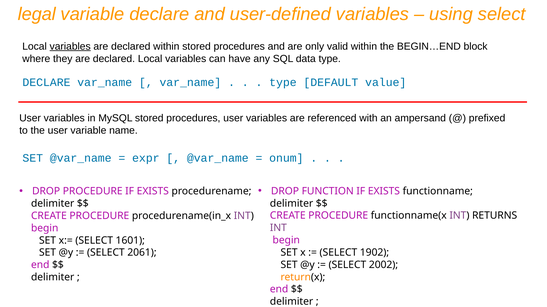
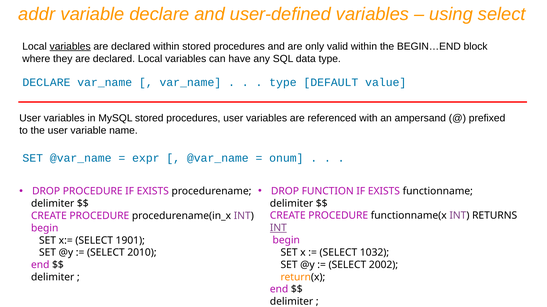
legal: legal -> addr
INT at (278, 228) underline: none -> present
1601: 1601 -> 1901
1902: 1902 -> 1032
2061: 2061 -> 2010
